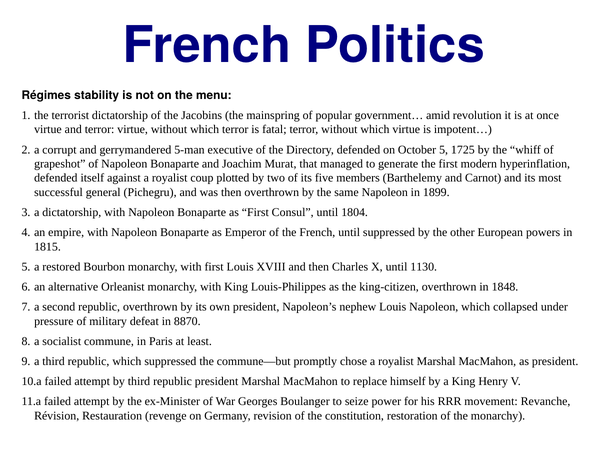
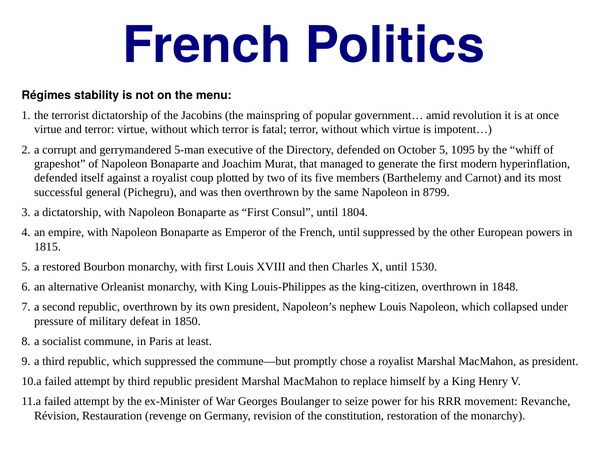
1725: 1725 -> 1095
1899: 1899 -> 8799
1130: 1130 -> 1530
8870: 8870 -> 1850
